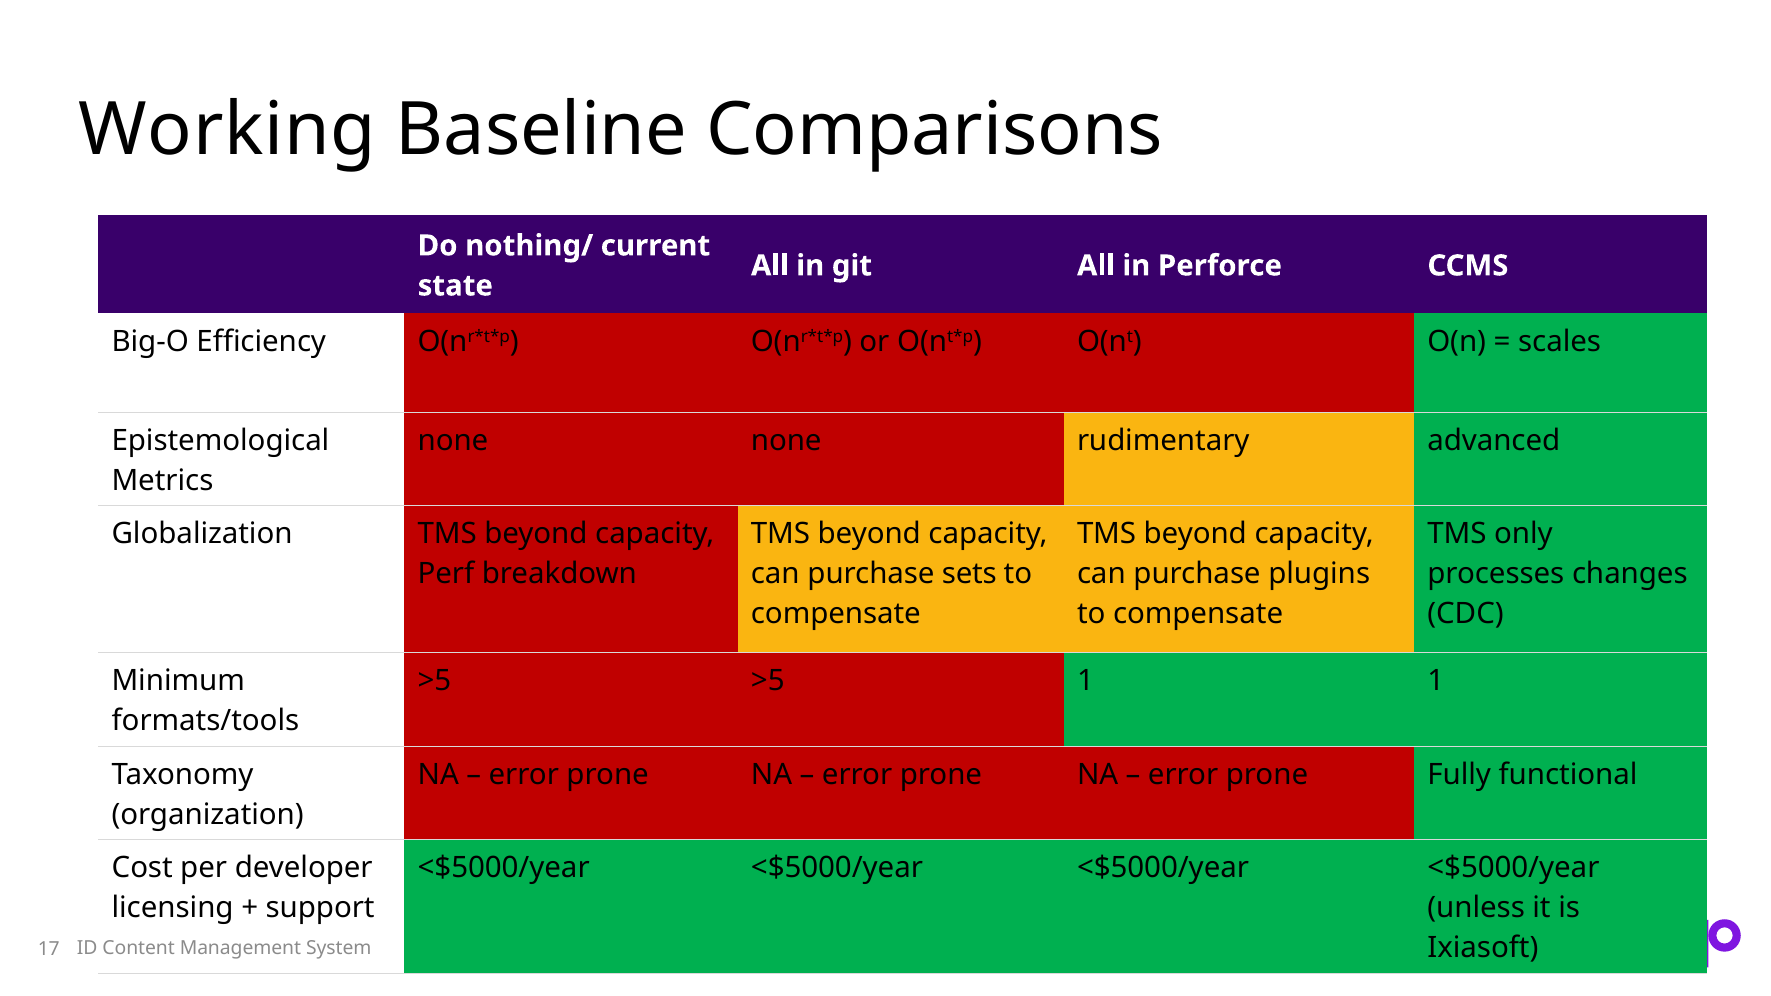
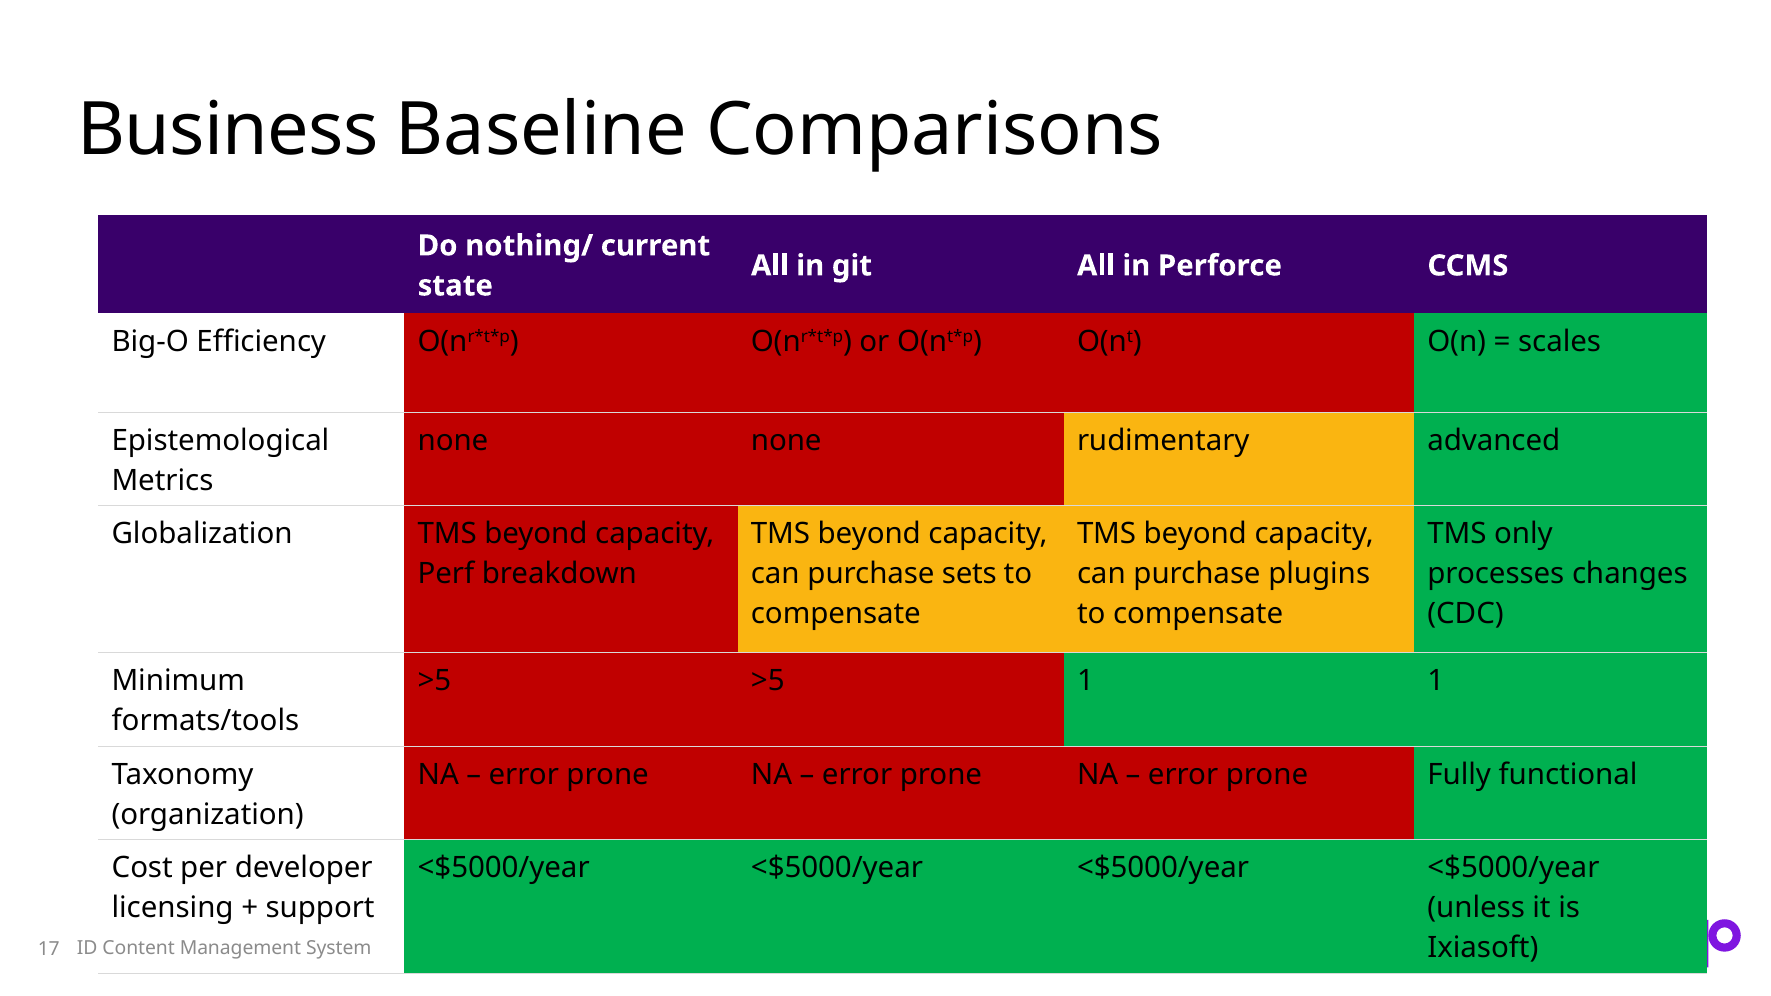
Working: Working -> Business
